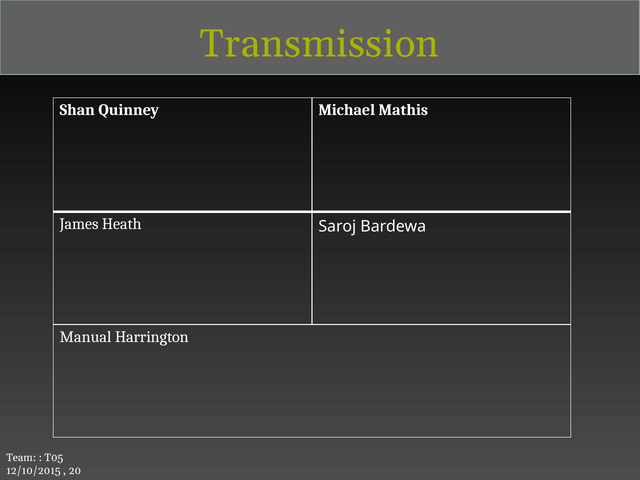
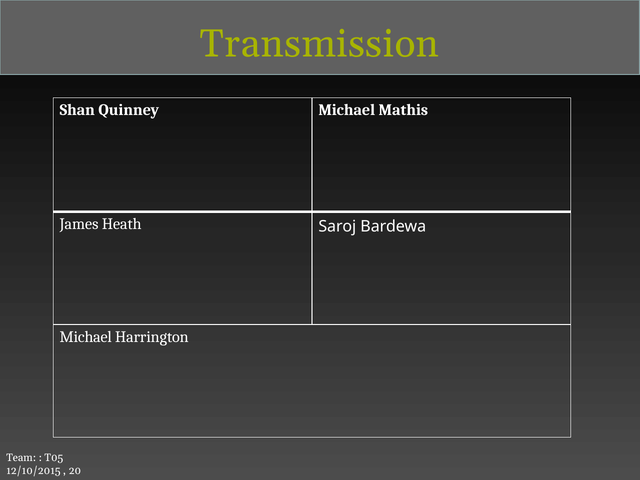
Manual at (86, 337): Manual -> Michael
